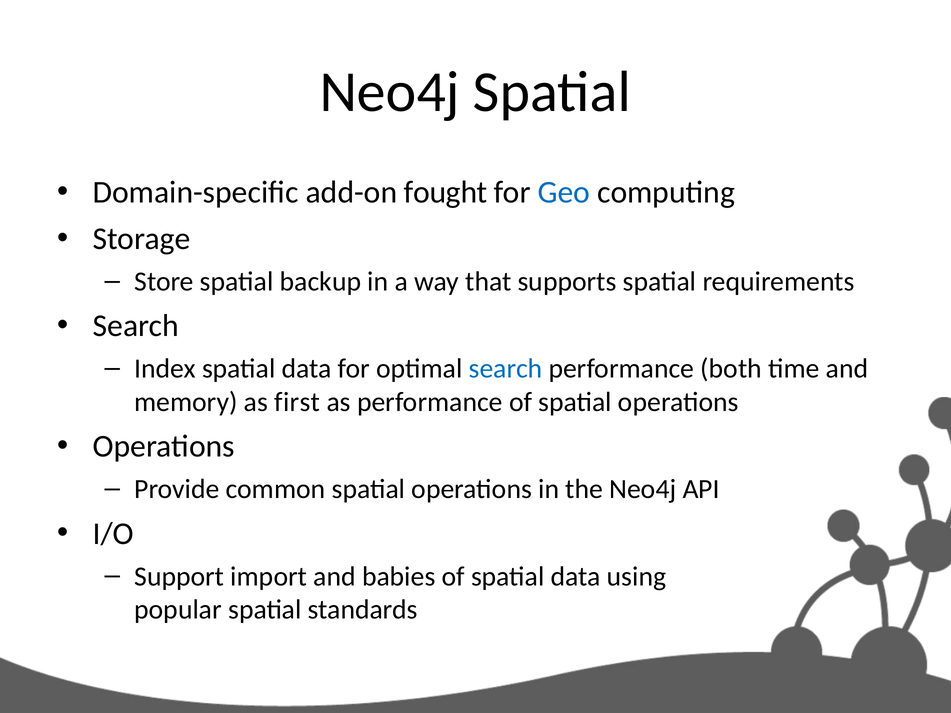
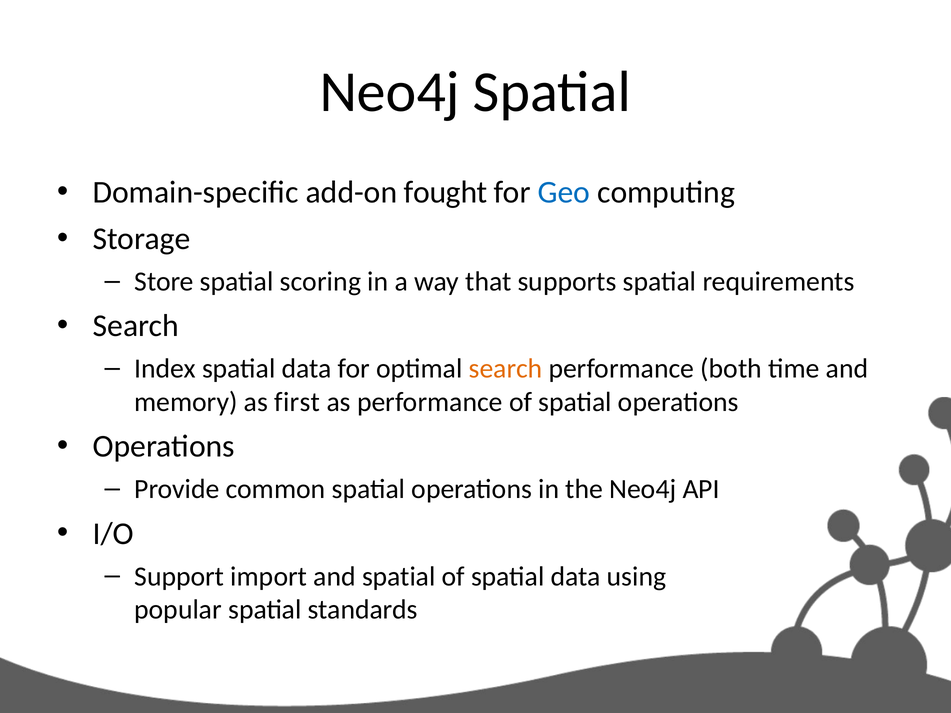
backup: backup -> scoring
search at (506, 369) colour: blue -> orange
and babies: babies -> spatial
